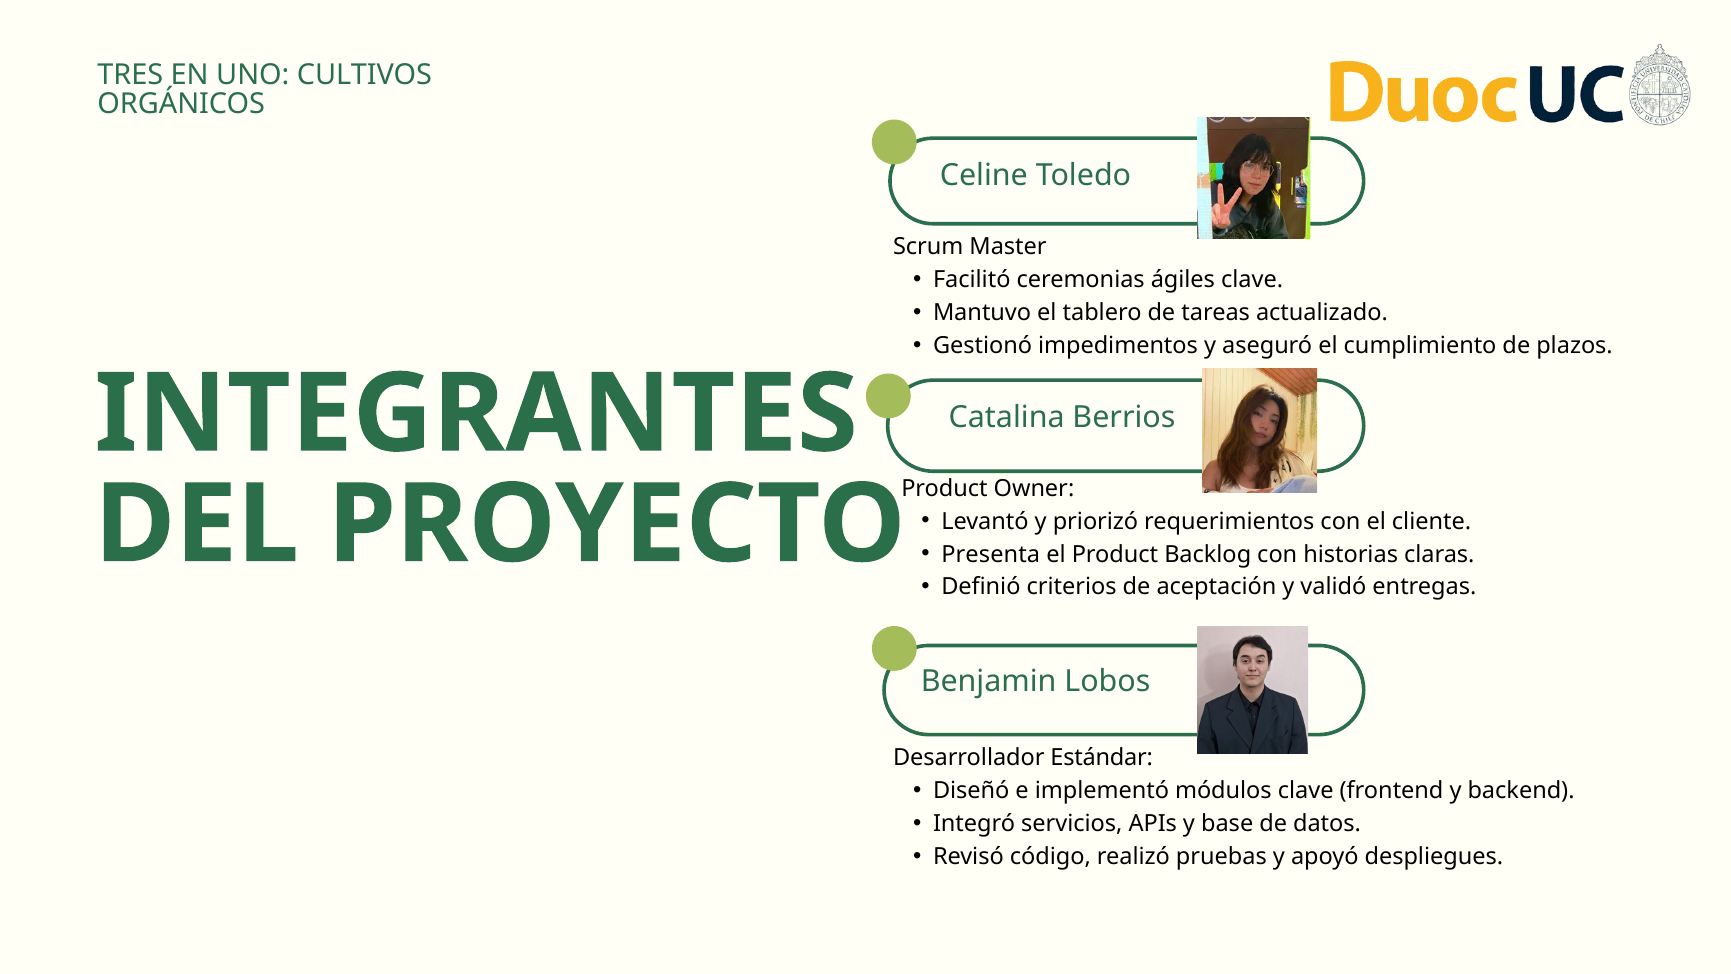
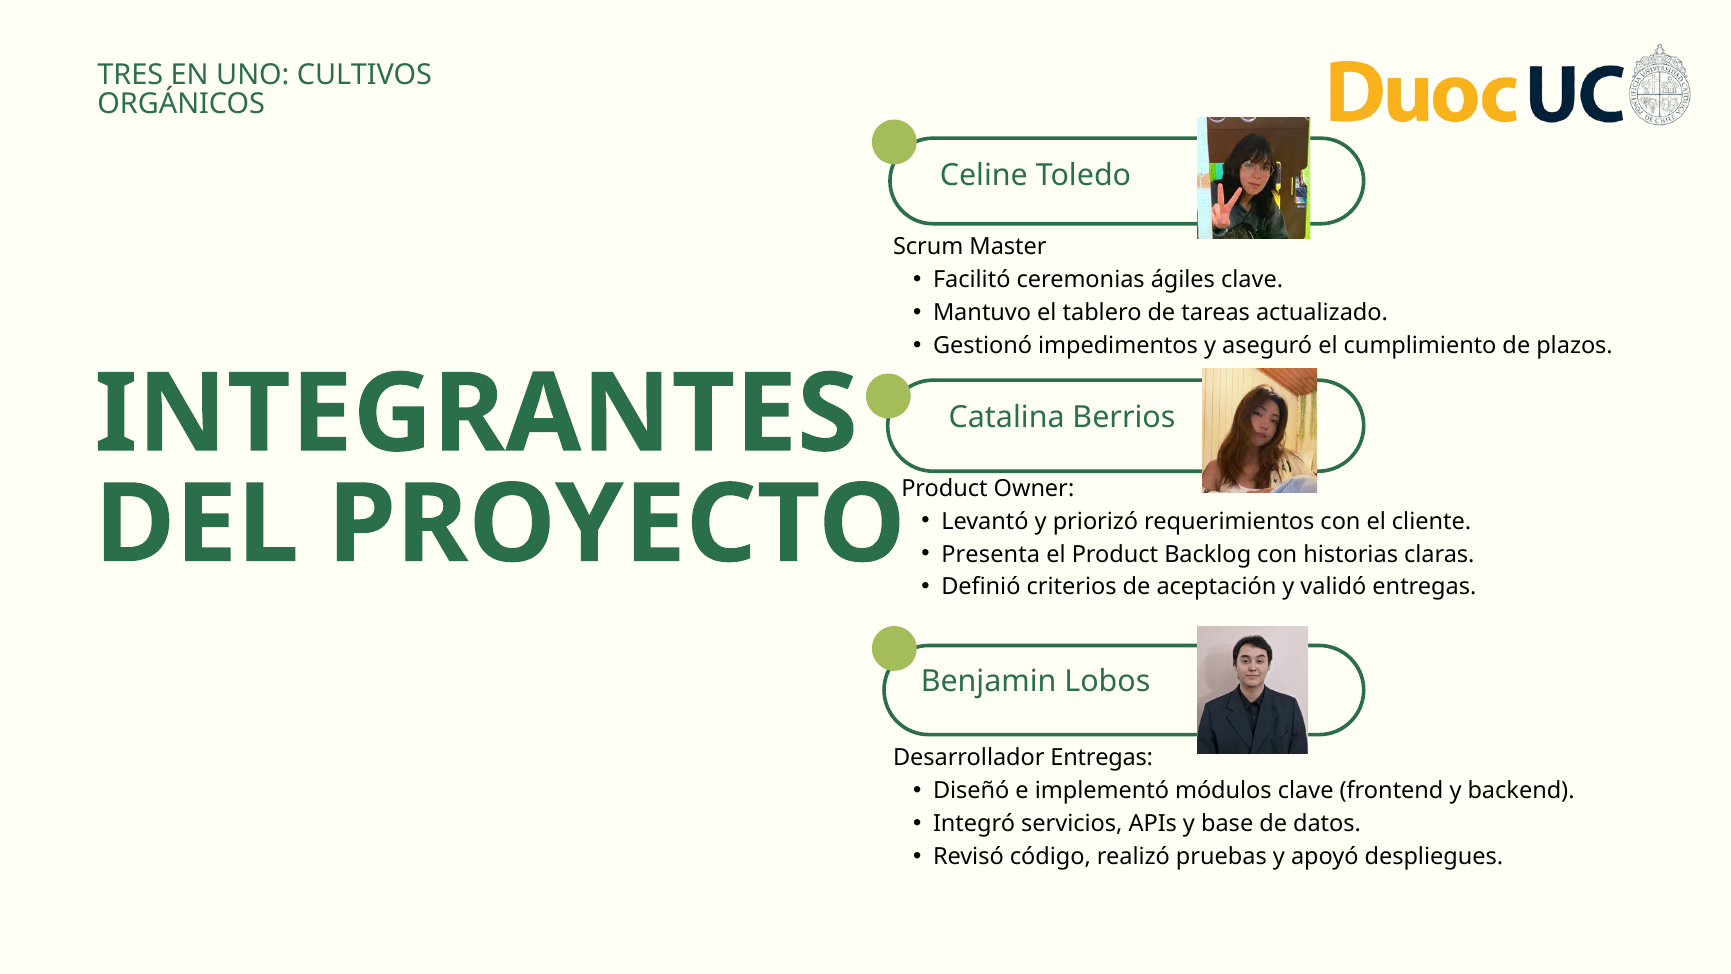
Desarrollador Estándar: Estándar -> Entregas
